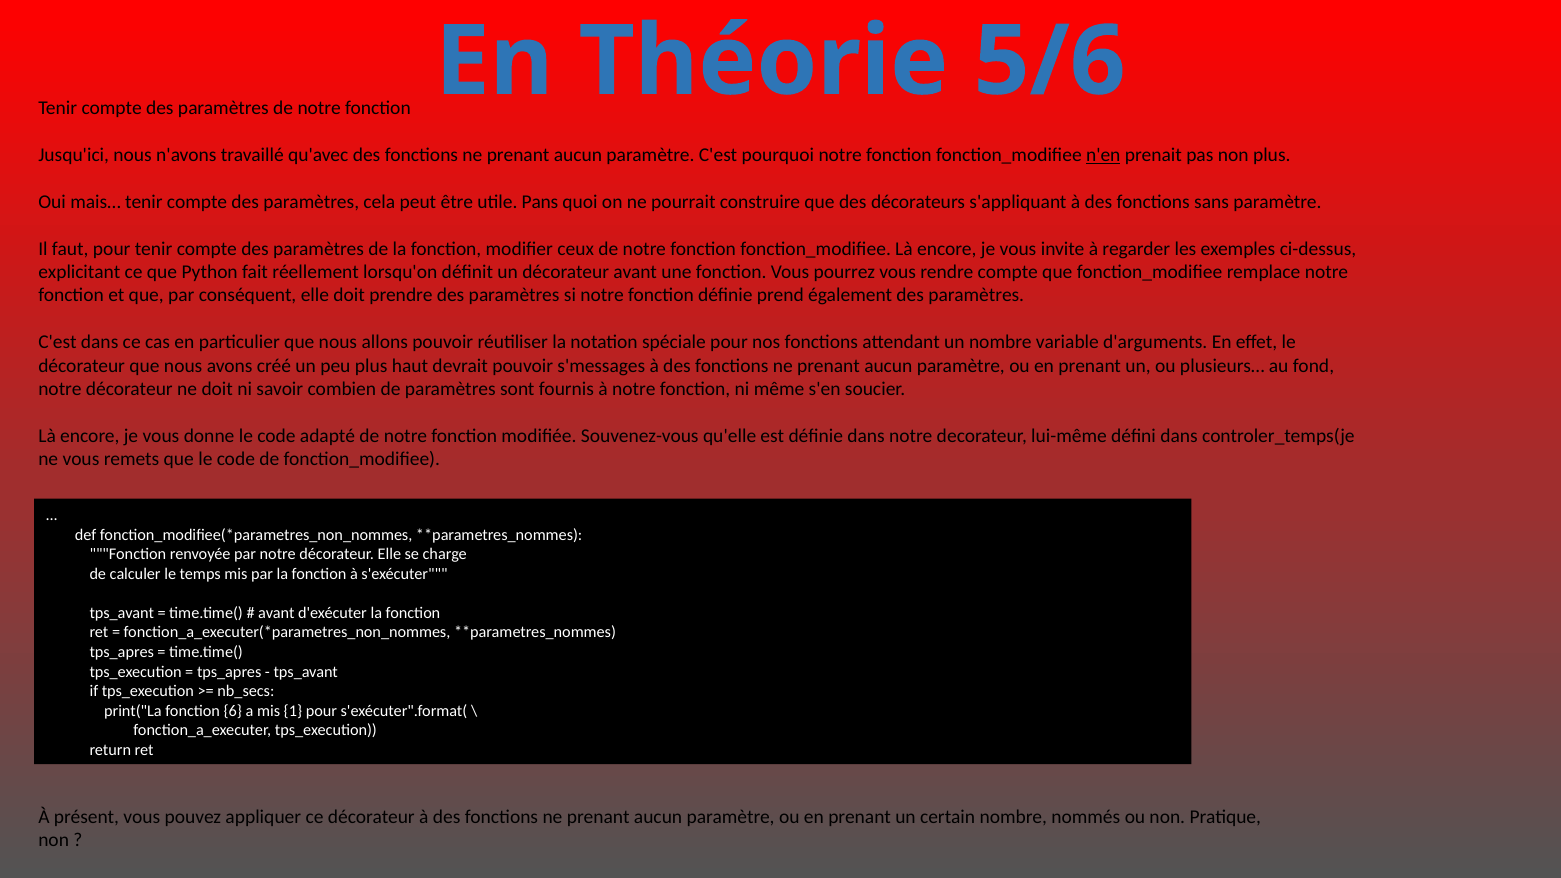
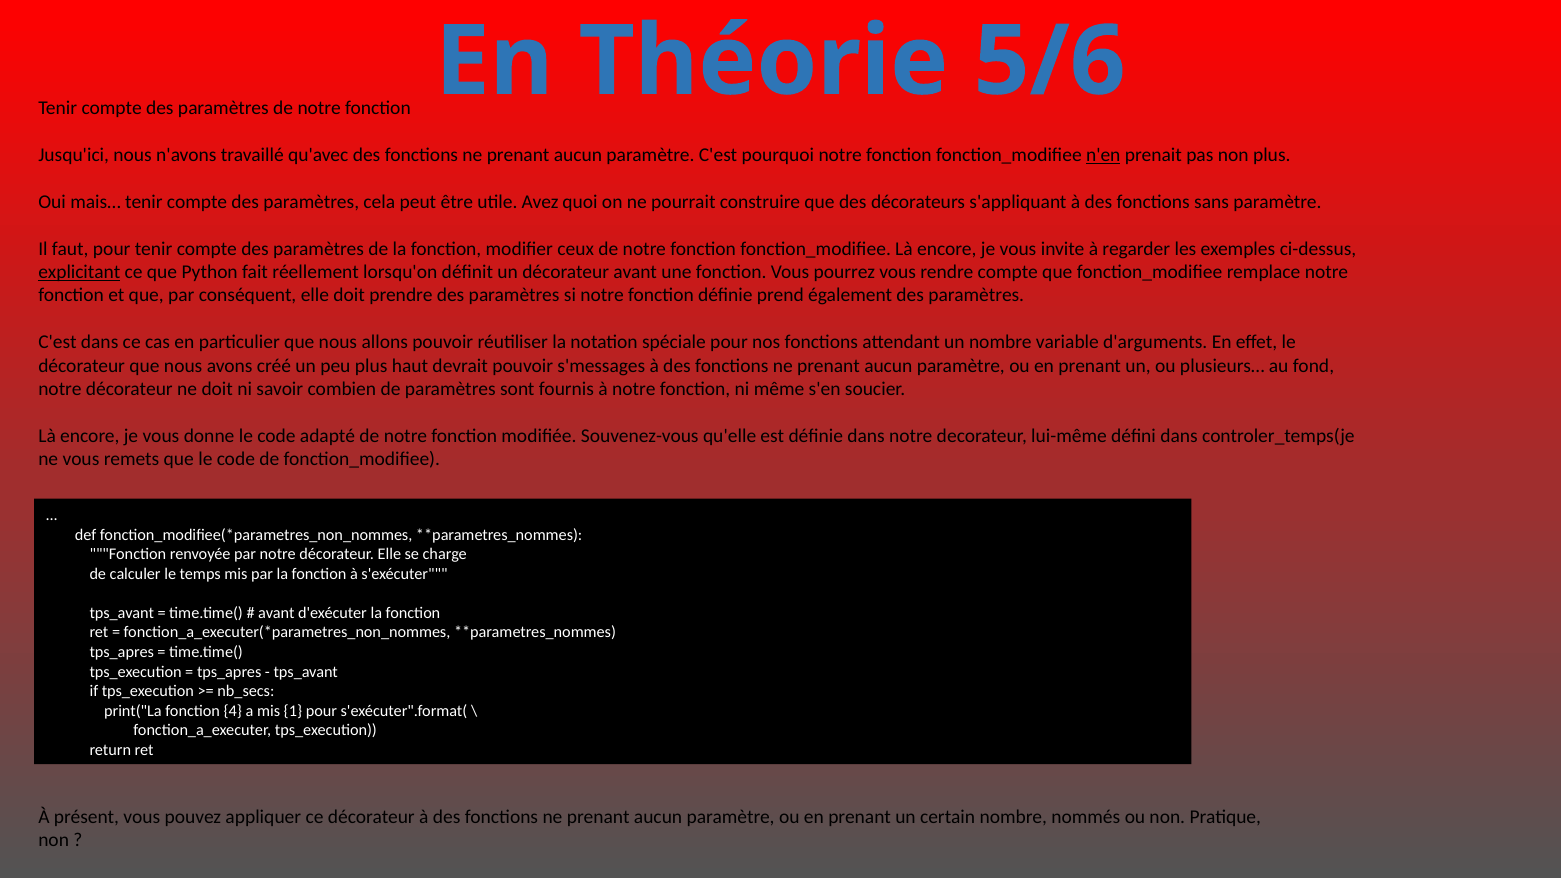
Pans: Pans -> Avez
explicitant underline: none -> present
6: 6 -> 4
